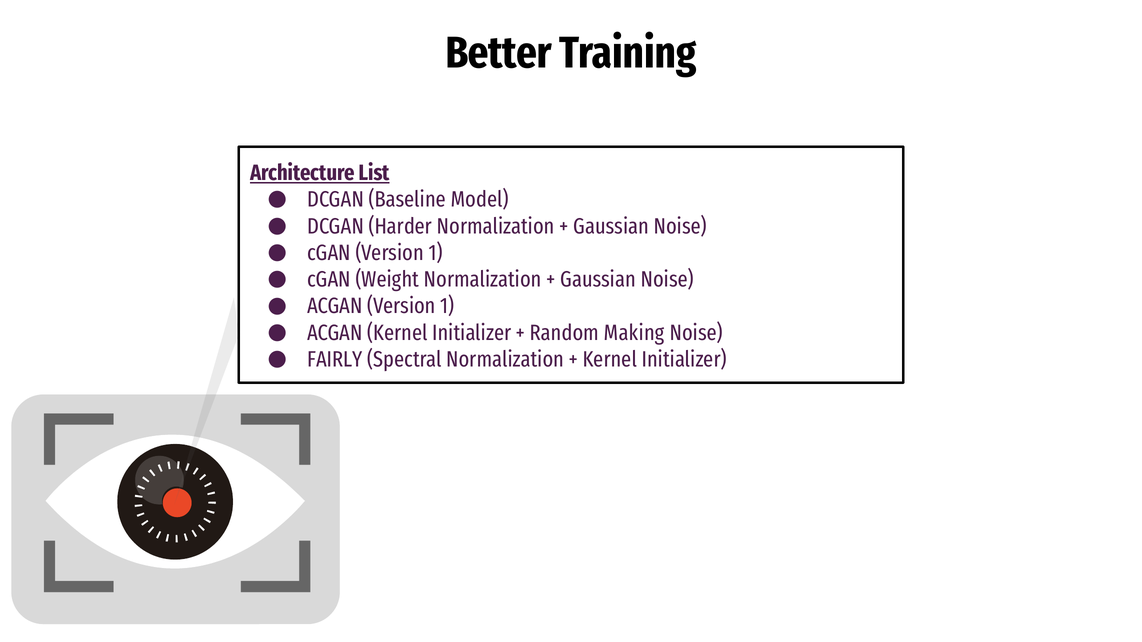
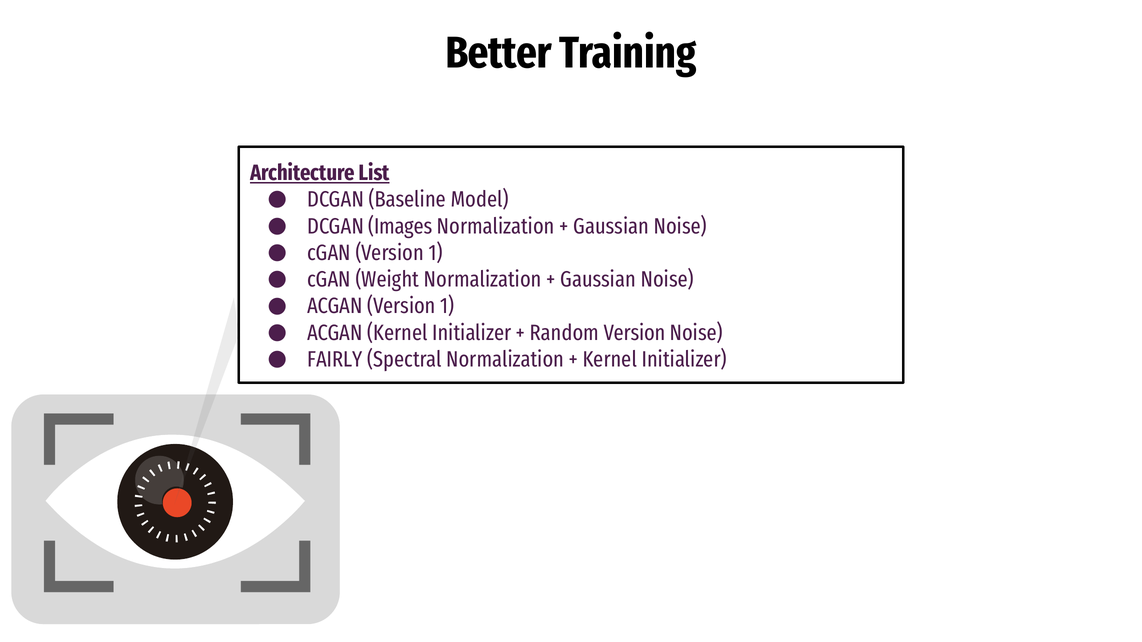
Harder: Harder -> Images
Random Making: Making -> Version
